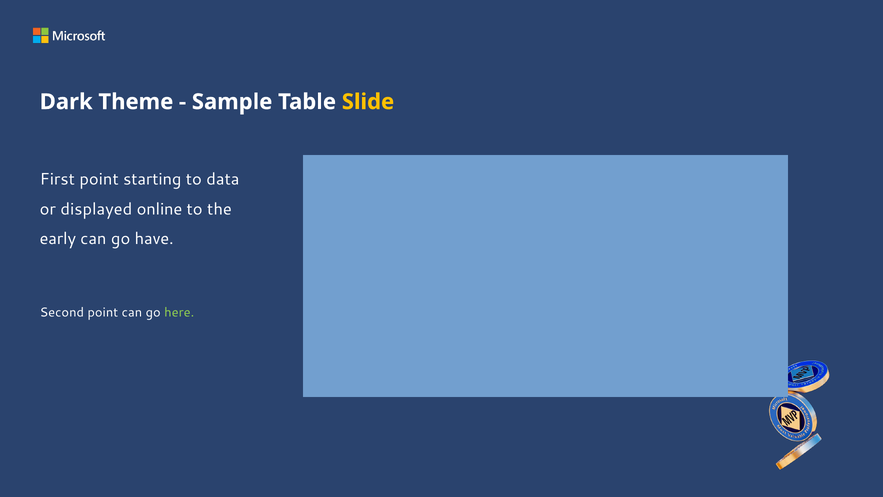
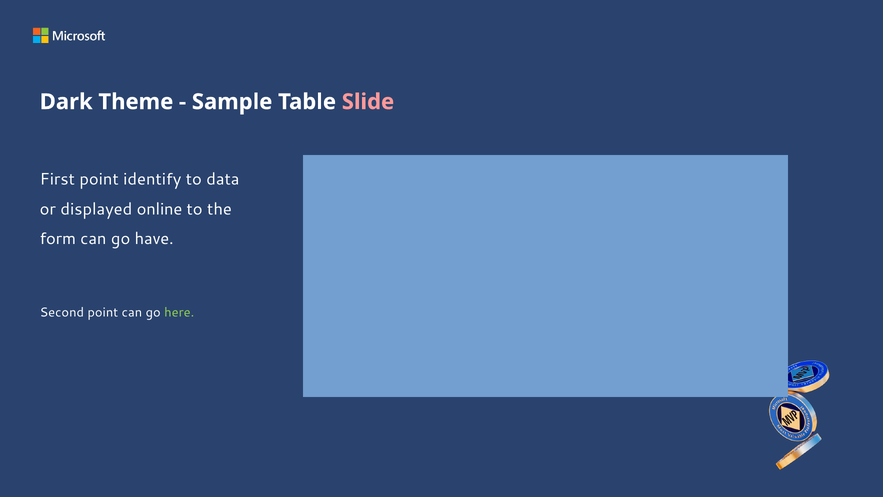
Slide colour: yellow -> pink
starting: starting -> identify
early: early -> form
